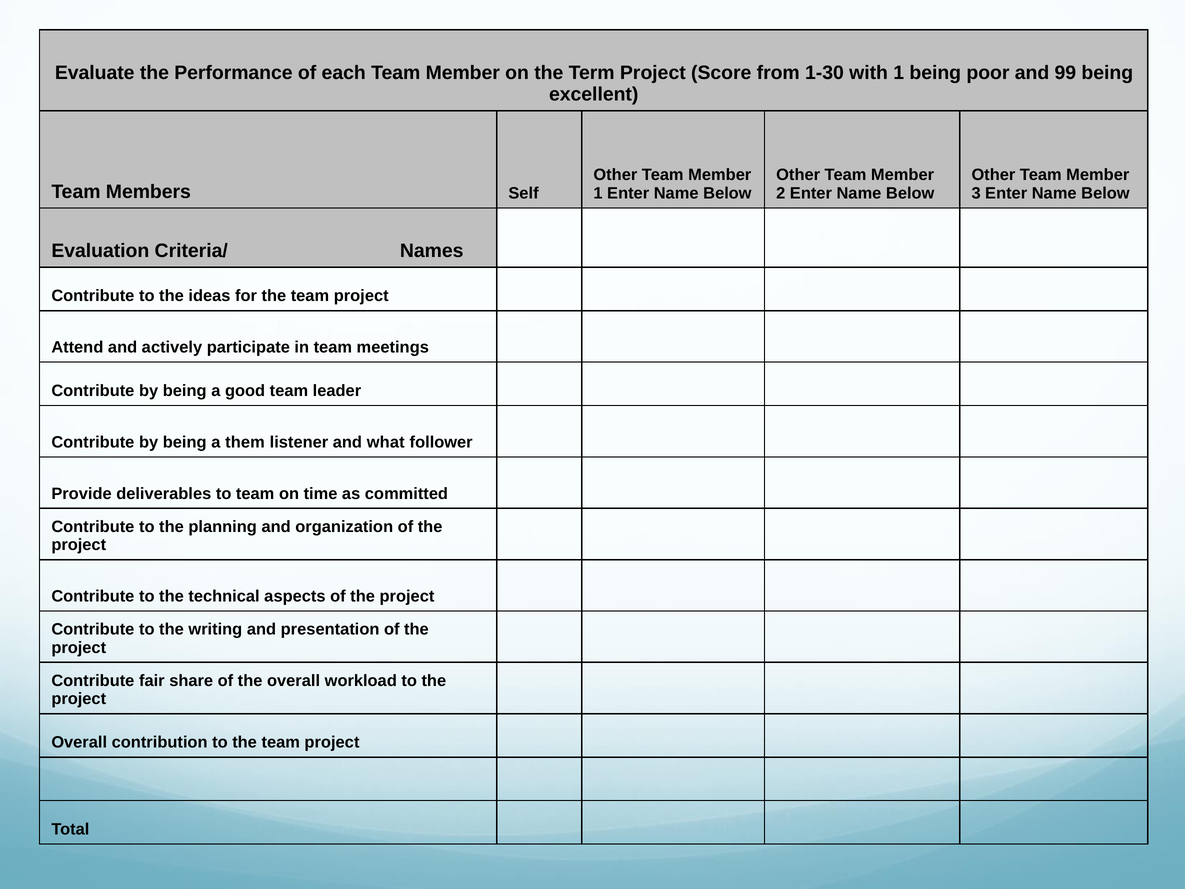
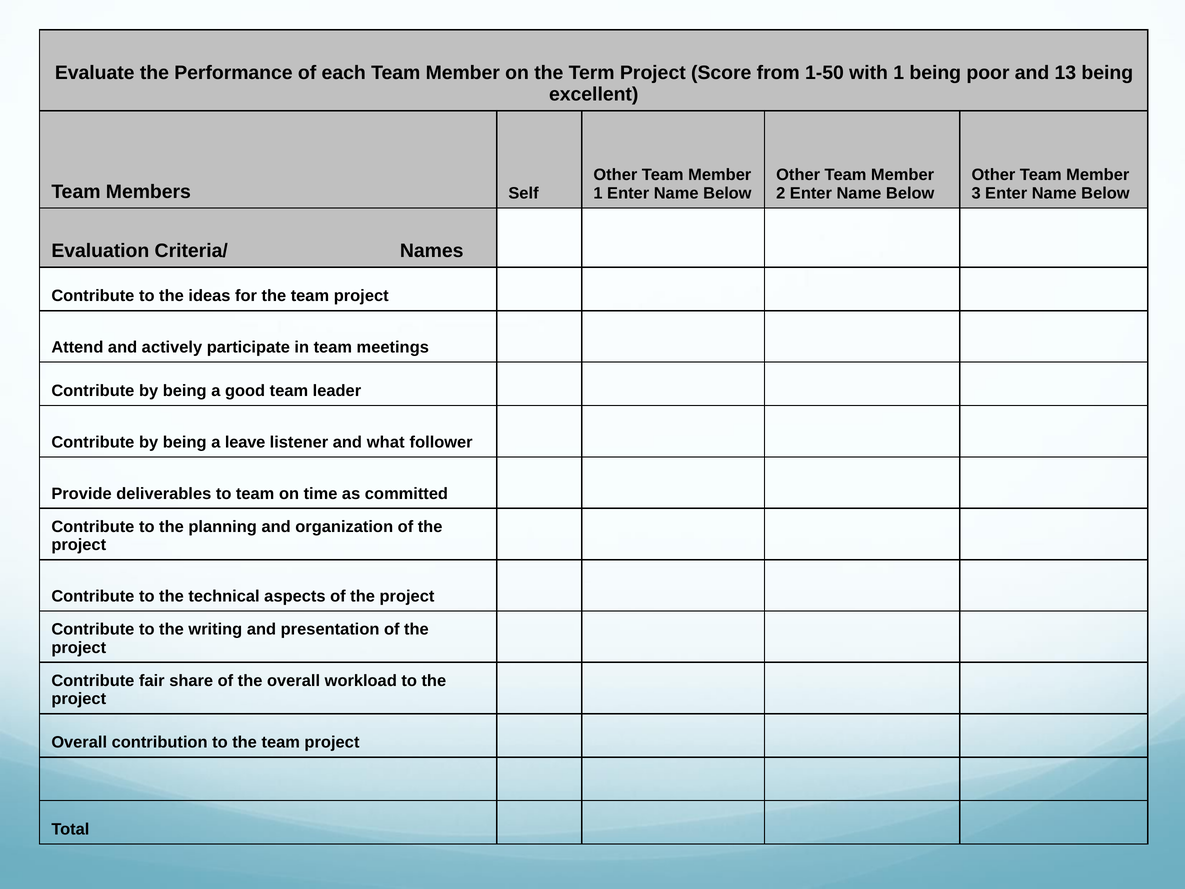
1-30: 1-30 -> 1-50
99: 99 -> 13
them: them -> leave
